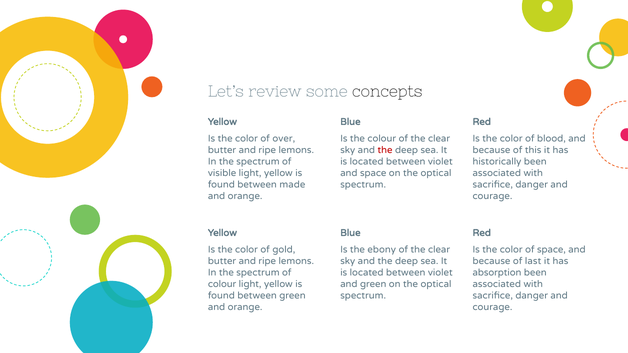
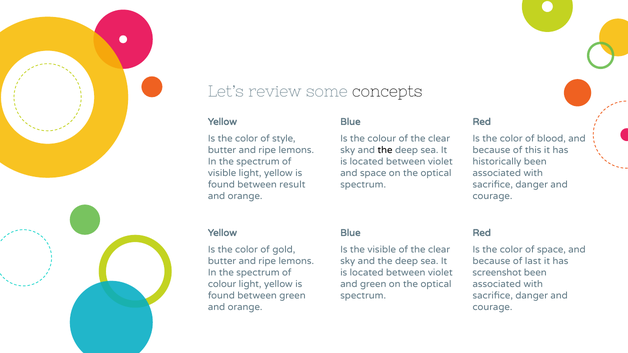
over: over -> style
the at (385, 150) colour: red -> black
made: made -> result
the ebony: ebony -> visible
absorption: absorption -> screenshot
